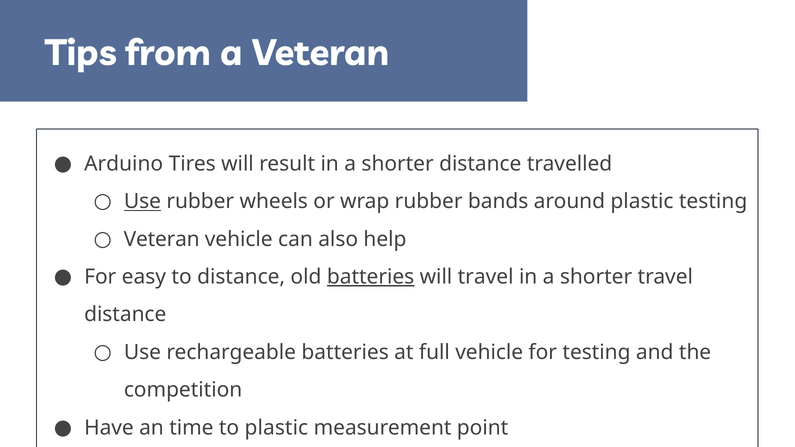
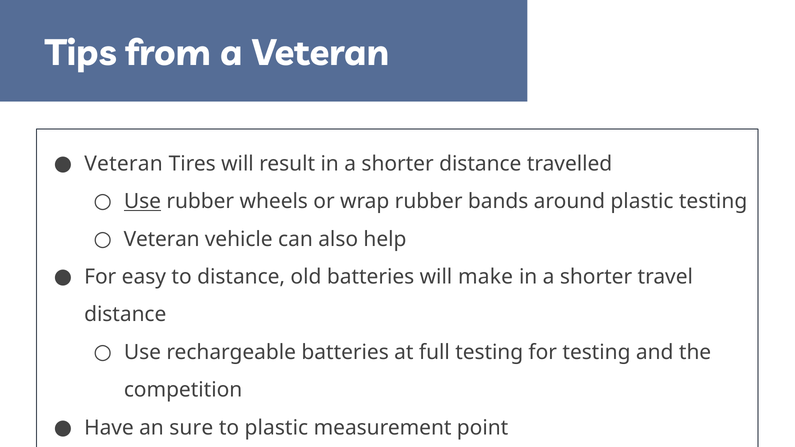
Arduino at (124, 164): Arduino -> Veteran
batteries at (371, 277) underline: present -> none
will travel: travel -> make
full vehicle: vehicle -> testing
an time: time -> sure
